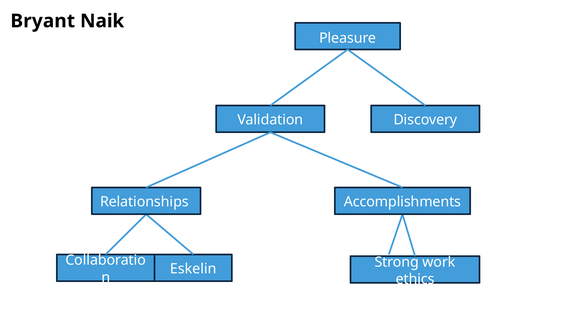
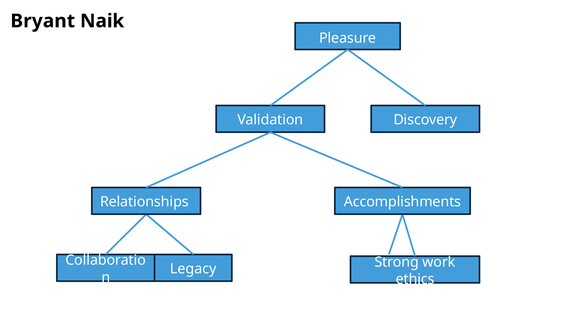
Eskelin: Eskelin -> Legacy
